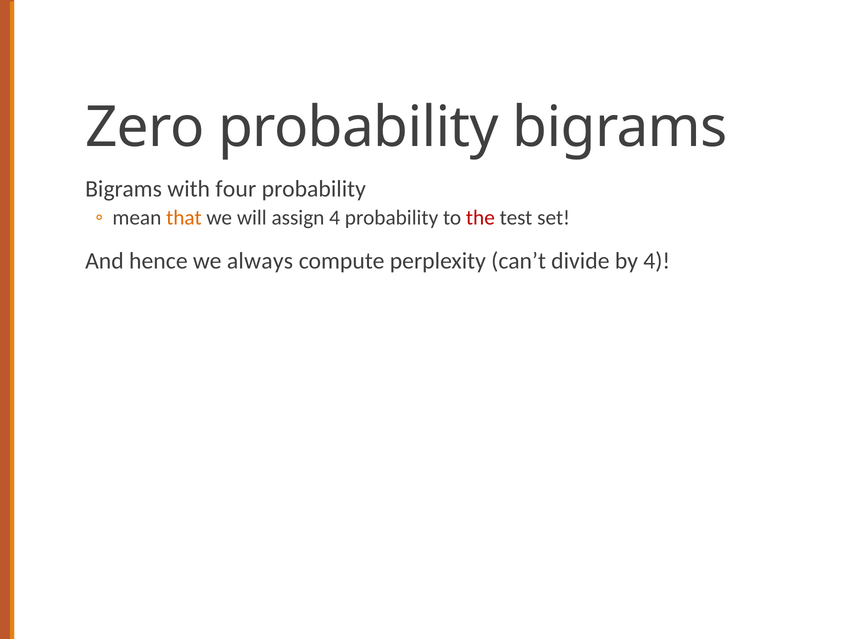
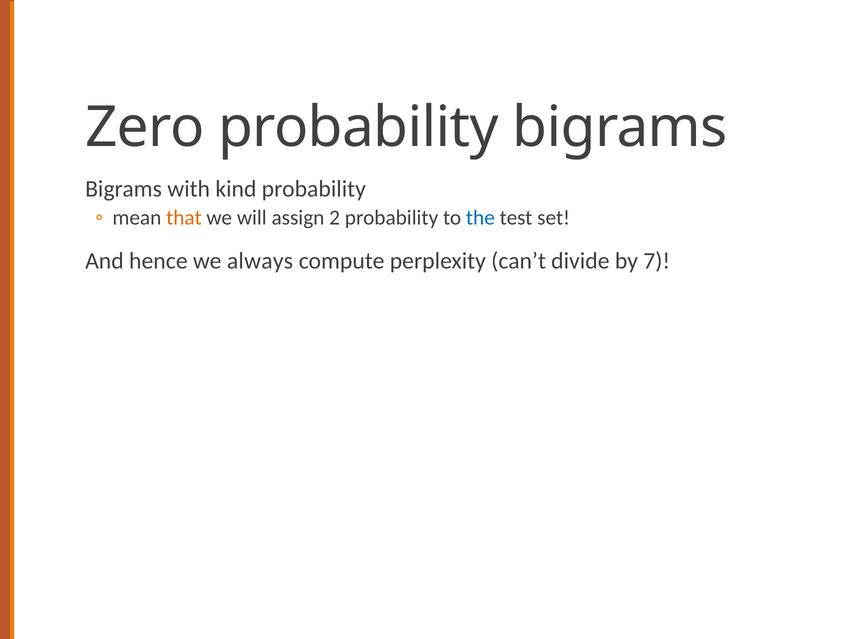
four: four -> kind
assign 4: 4 -> 2
the colour: red -> blue
by 4: 4 -> 7
